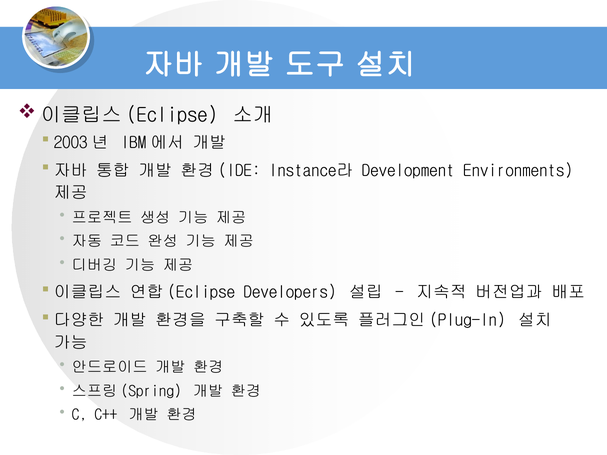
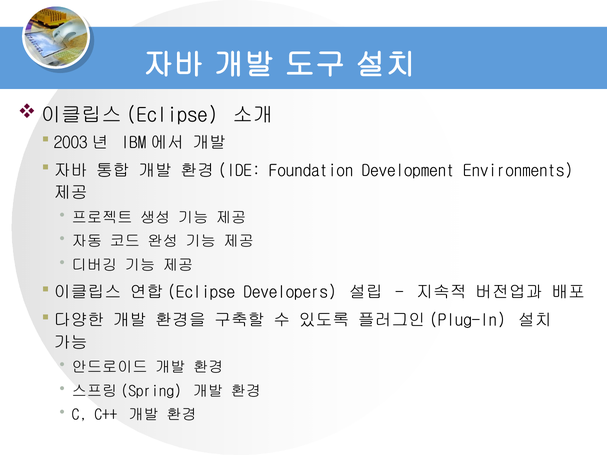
Instance라: Instance라 -> Foundation
